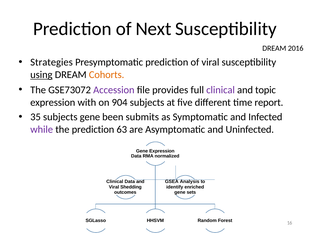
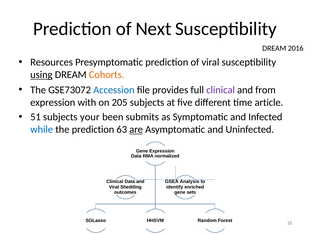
Strategies: Strategies -> Resources
Accession colour: purple -> blue
topic: topic -> from
904: 904 -> 205
report: report -> article
35: 35 -> 51
subjects gene: gene -> your
while colour: purple -> blue
are underline: none -> present
